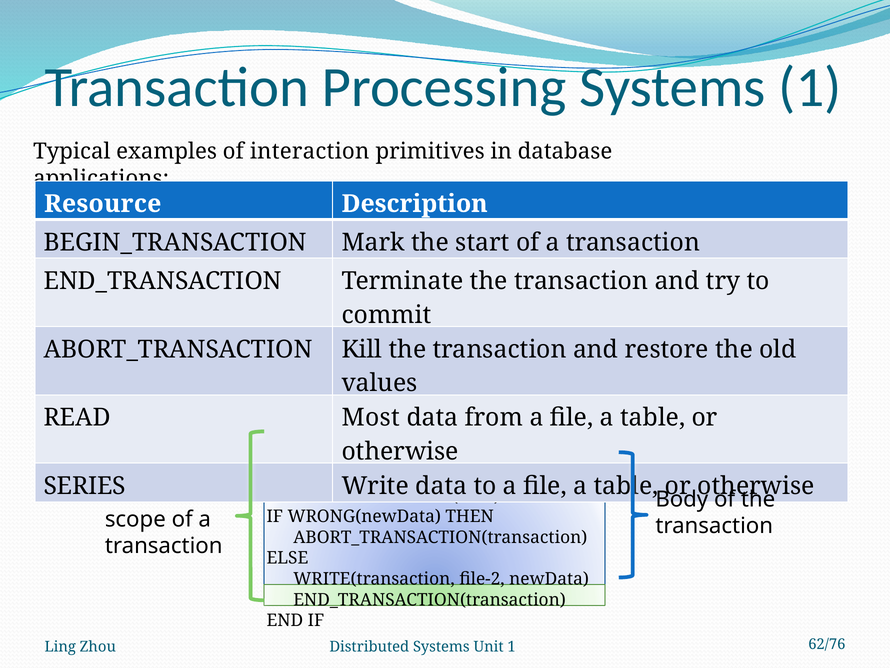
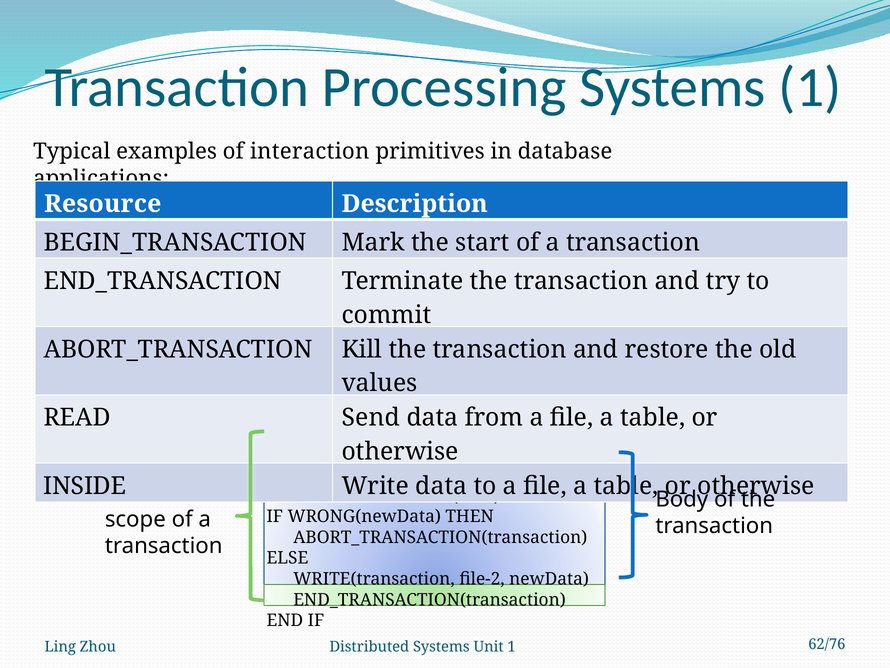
Most: Most -> Send
SERIES: SERIES -> INSIDE
